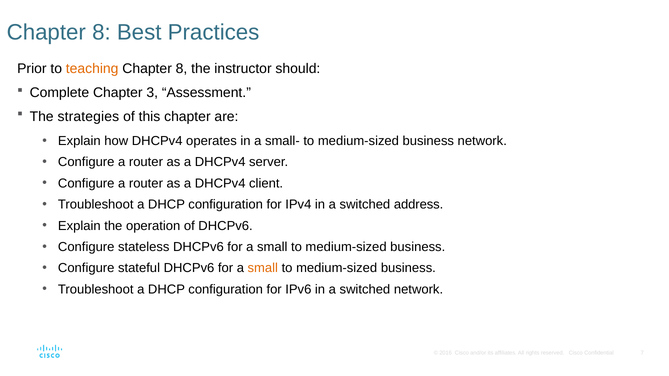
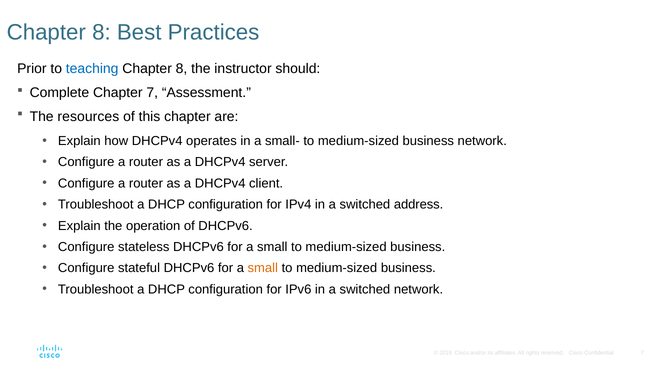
teaching colour: orange -> blue
Chapter 3: 3 -> 7
strategies: strategies -> resources
